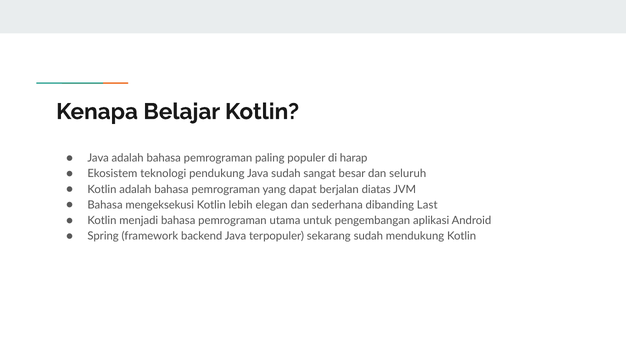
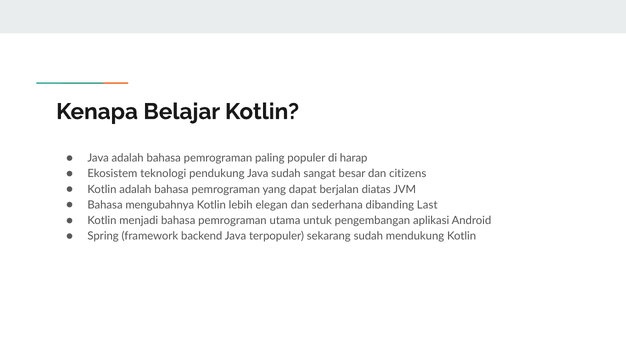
seluruh: seluruh -> citizens
mengeksekusi: mengeksekusi -> mengubahnya
